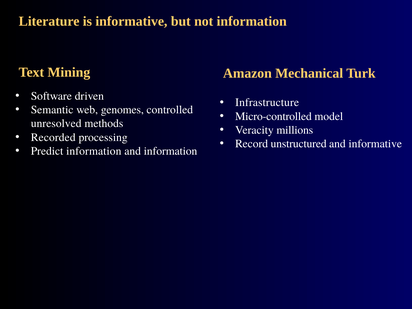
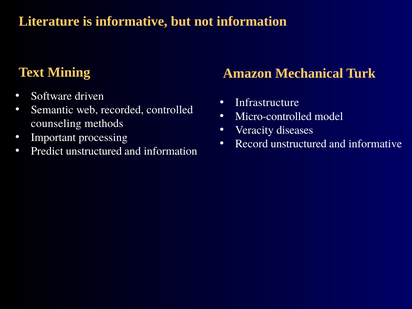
genomes: genomes -> recorded
unresolved: unresolved -> counseling
millions: millions -> diseases
Recorded: Recorded -> Important
Predict information: information -> unstructured
